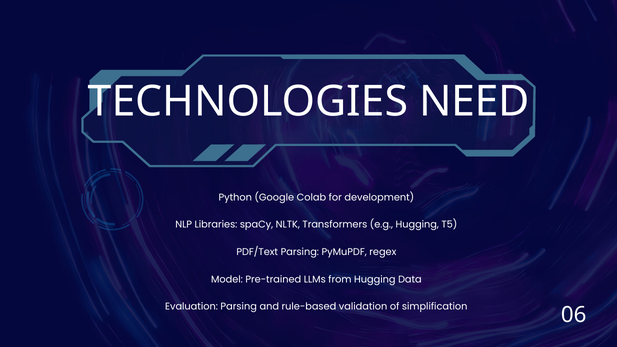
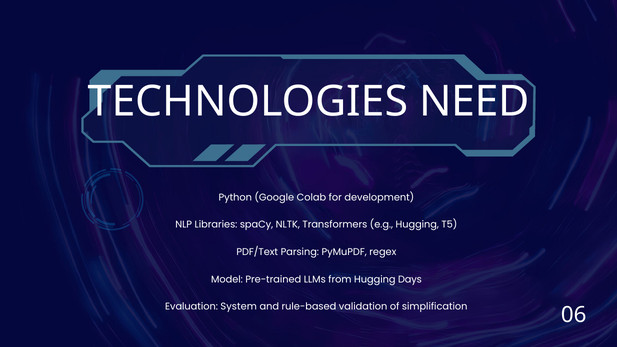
Data: Data -> Days
Evaluation Parsing: Parsing -> System
